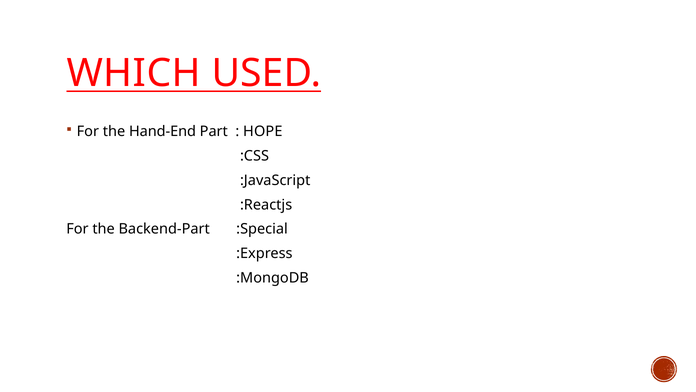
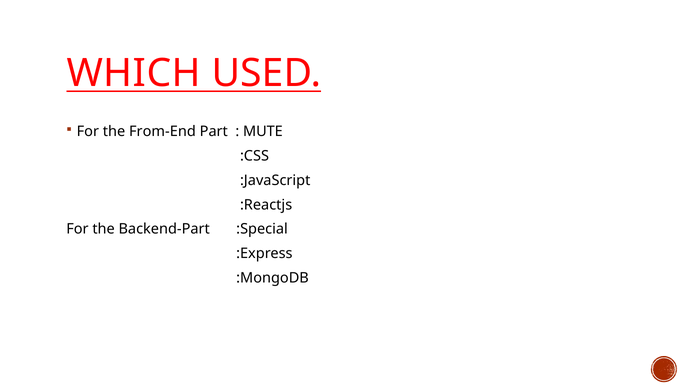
Hand-End: Hand-End -> From-End
HOPE: HOPE -> MUTE
